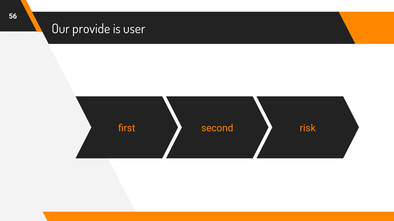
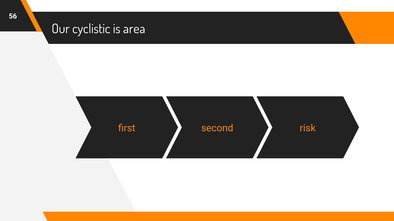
provide: provide -> cyclistic
user: user -> area
